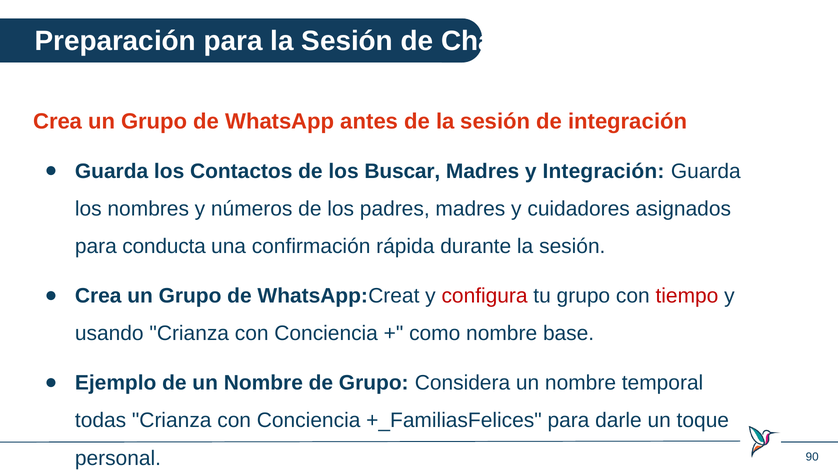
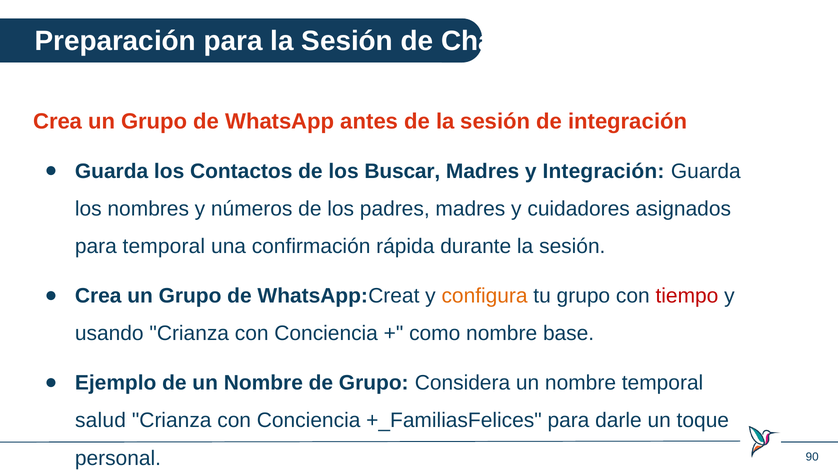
para conducta: conducta -> temporal
configura colour: red -> orange
todas: todas -> salud
